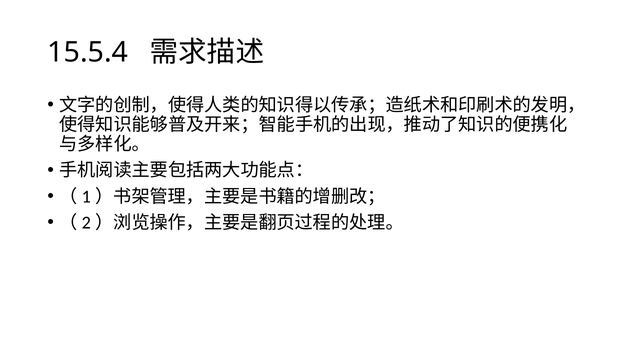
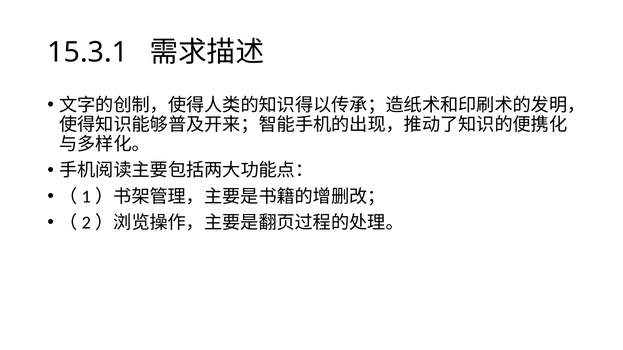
15.5.4: 15.5.4 -> 15.3.1
